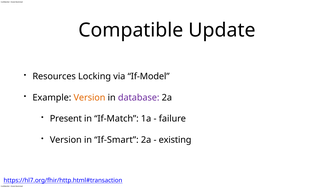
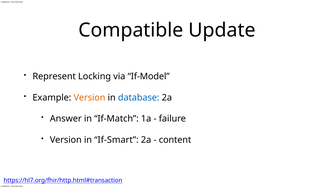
Resources: Resources -> Represent
database colour: purple -> blue
Present: Present -> Answer
existing: existing -> content
